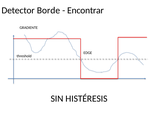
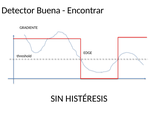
Borde: Borde -> Buena
